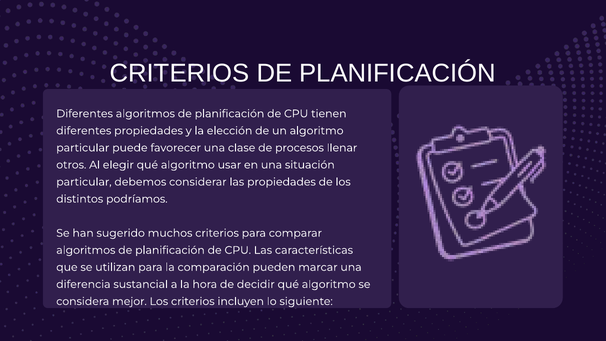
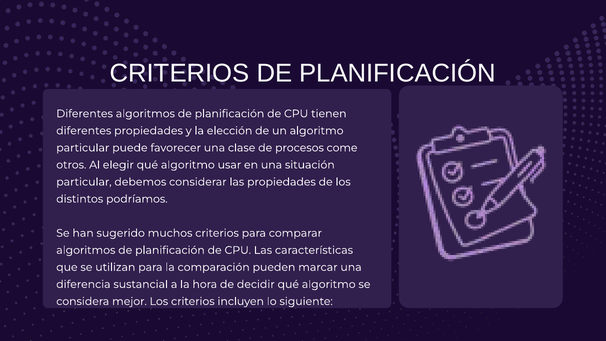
llenar: llenar -> come
